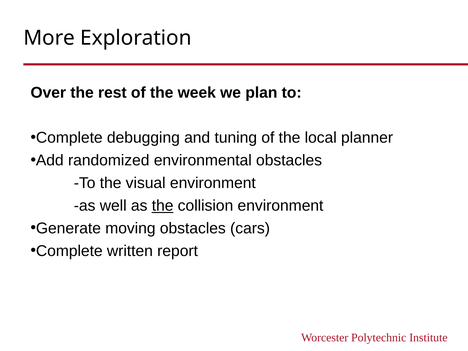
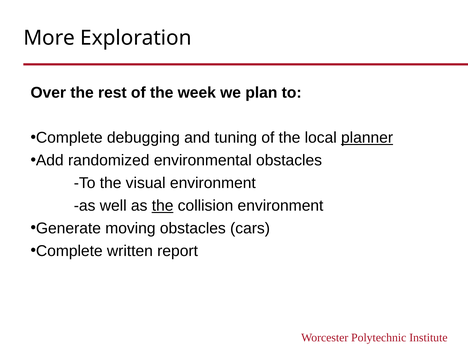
planner underline: none -> present
